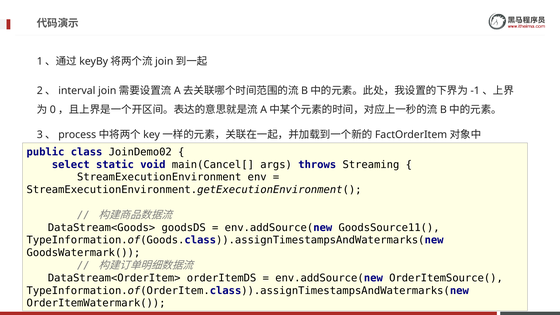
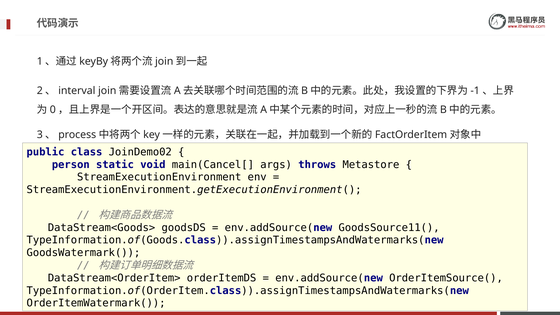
select: select -> person
Streaming: Streaming -> Metastore
